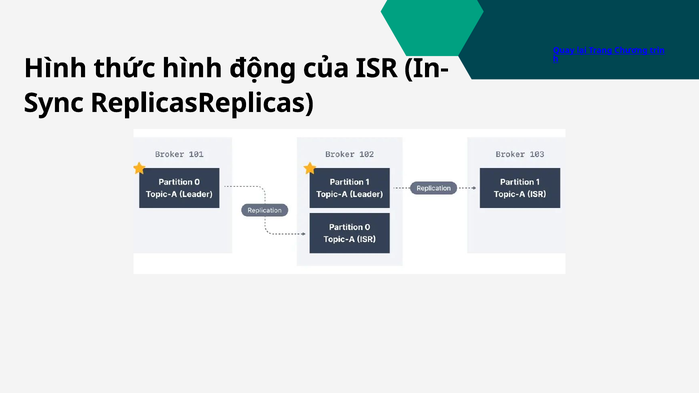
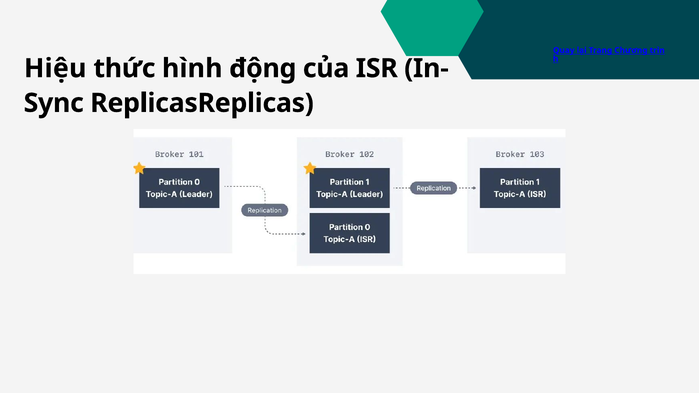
Hình at (55, 68): Hình -> Hiệu
